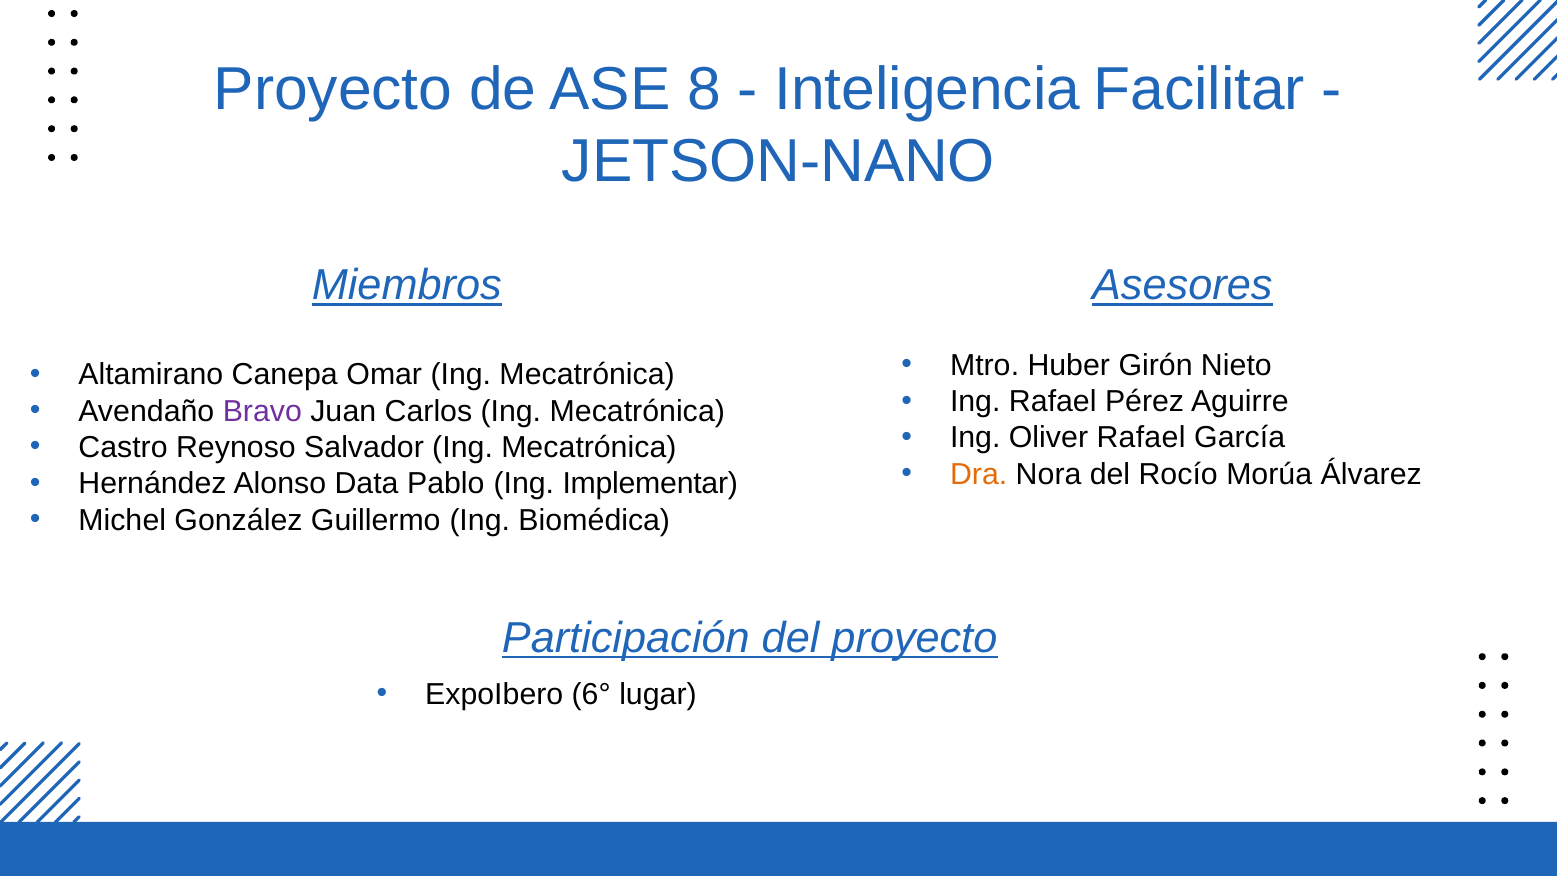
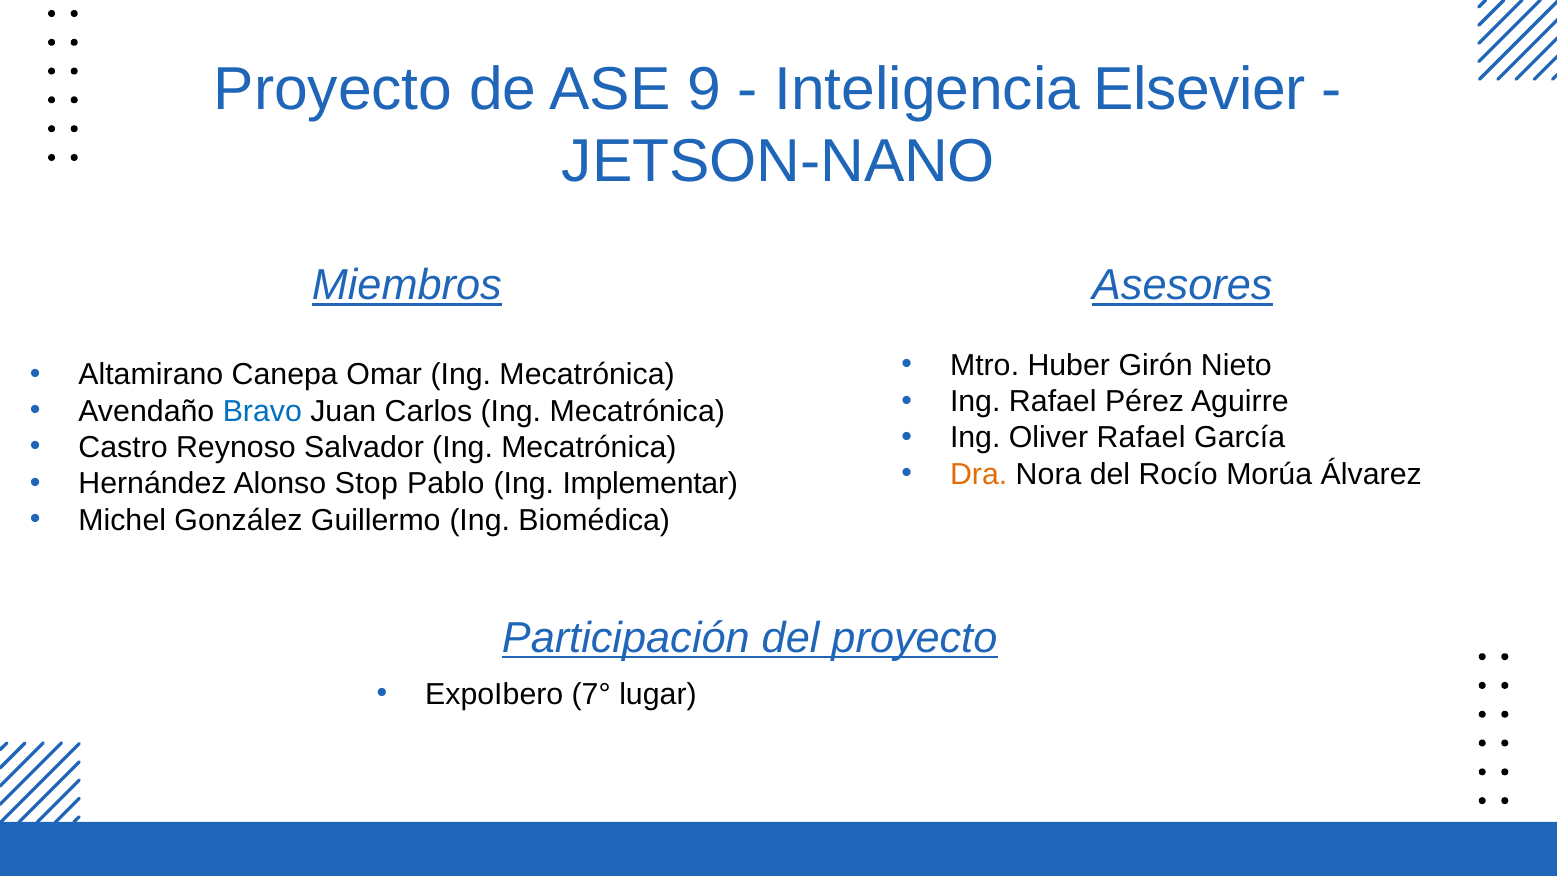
8: 8 -> 9
Facilitar: Facilitar -> Elsevier
Bravo colour: purple -> blue
Data: Data -> Stop
6°: 6° -> 7°
